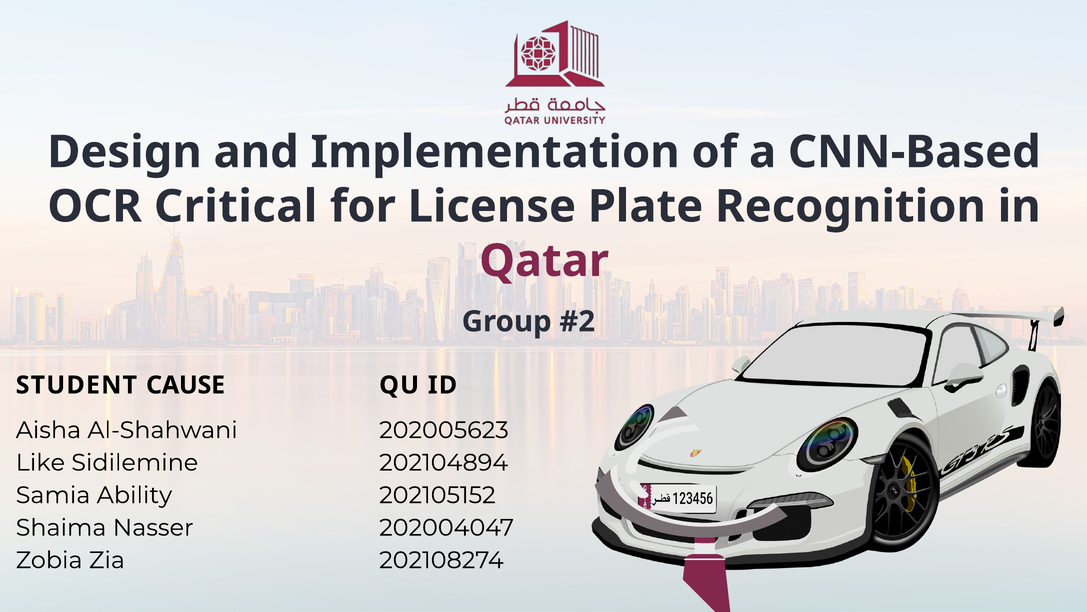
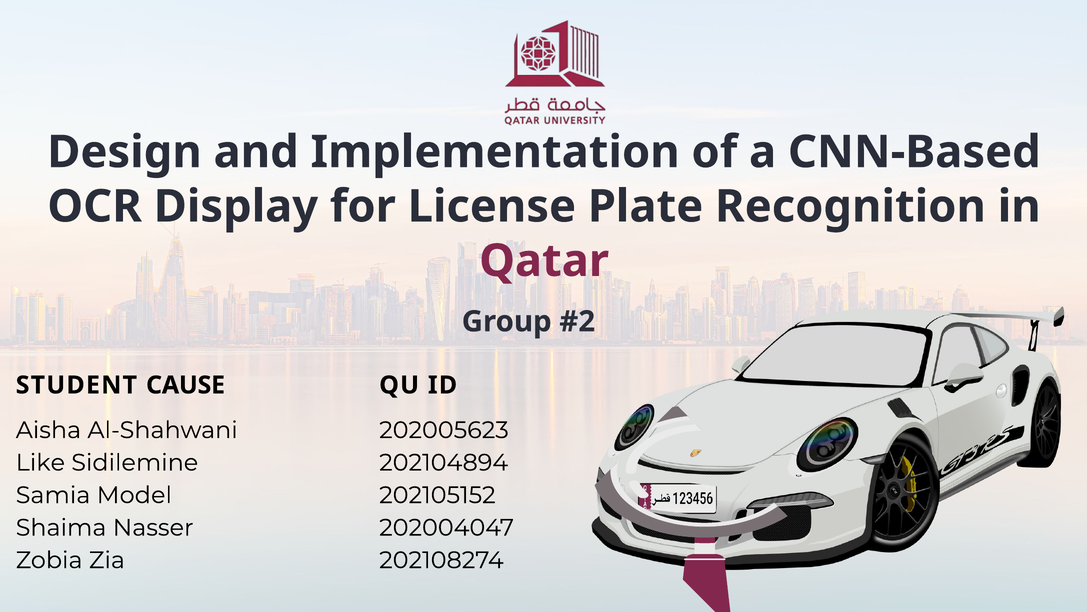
Critical: Critical -> Display
Ability: Ability -> Model
